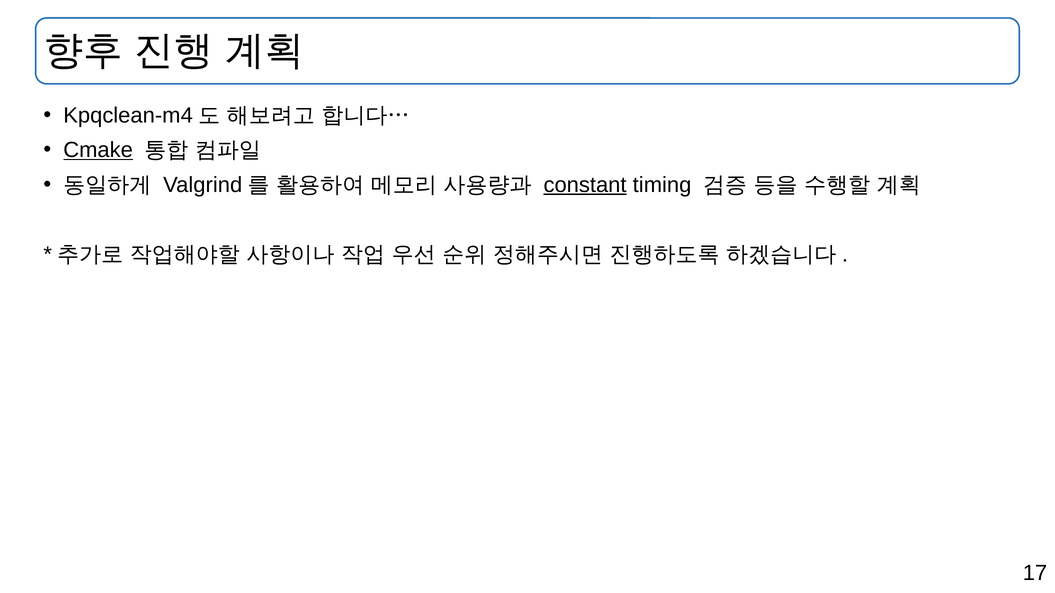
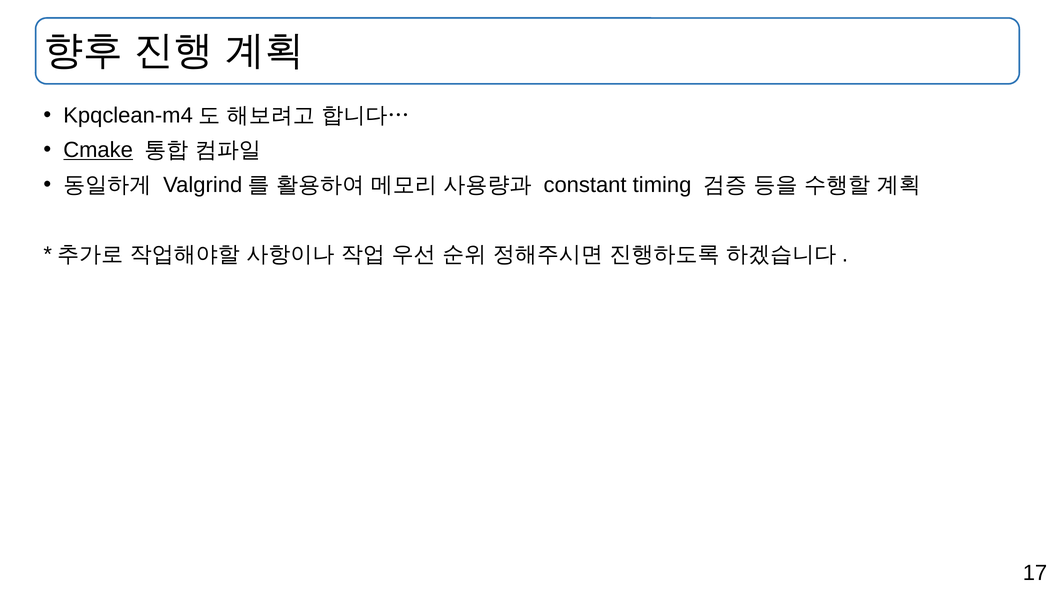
constant underline: present -> none
